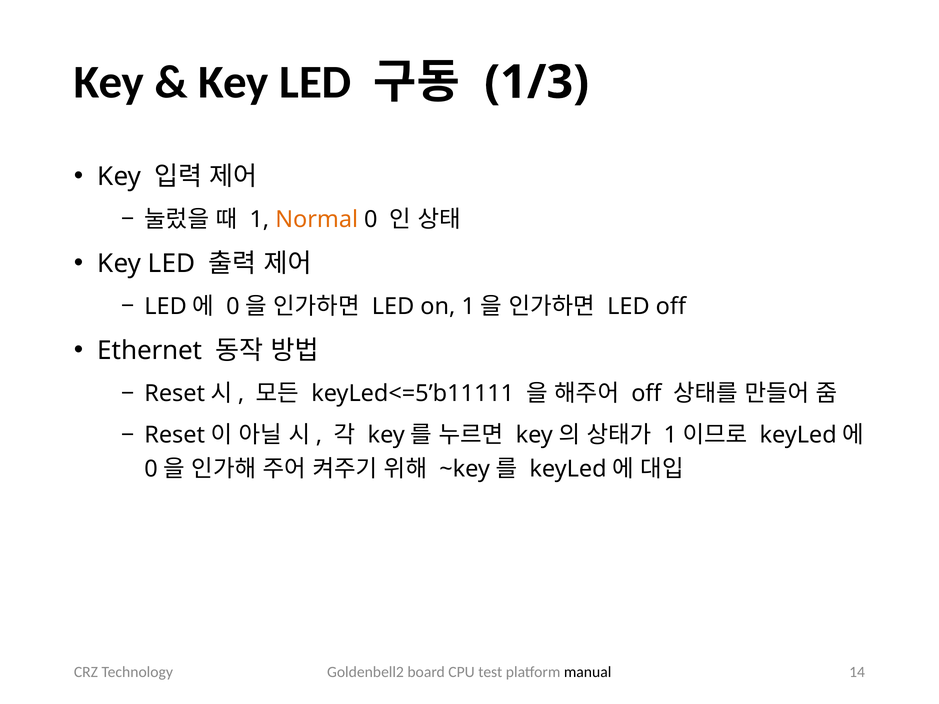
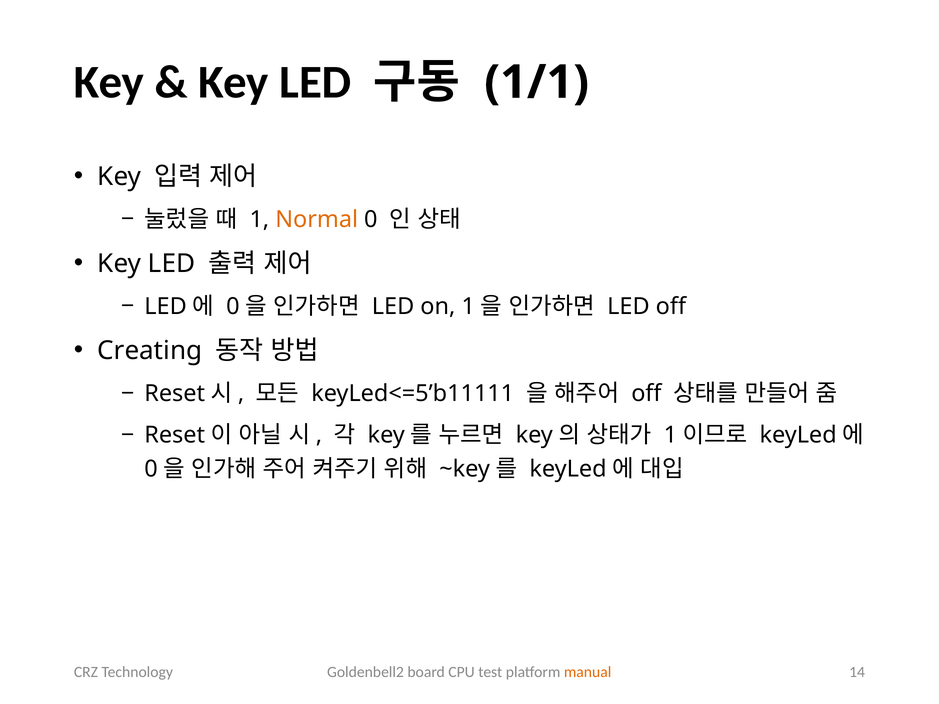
1/3: 1/3 -> 1/1
Ethernet: Ethernet -> Creating
manual colour: black -> orange
